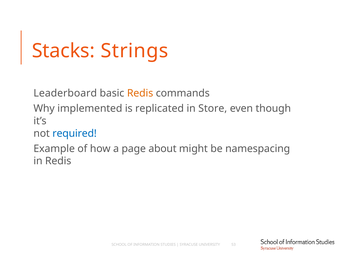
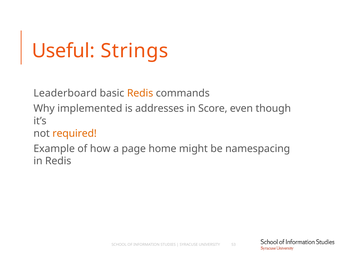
Stacks: Stacks -> Useful
replicated: replicated -> addresses
Store: Store -> Score
required colour: blue -> orange
about: about -> home
